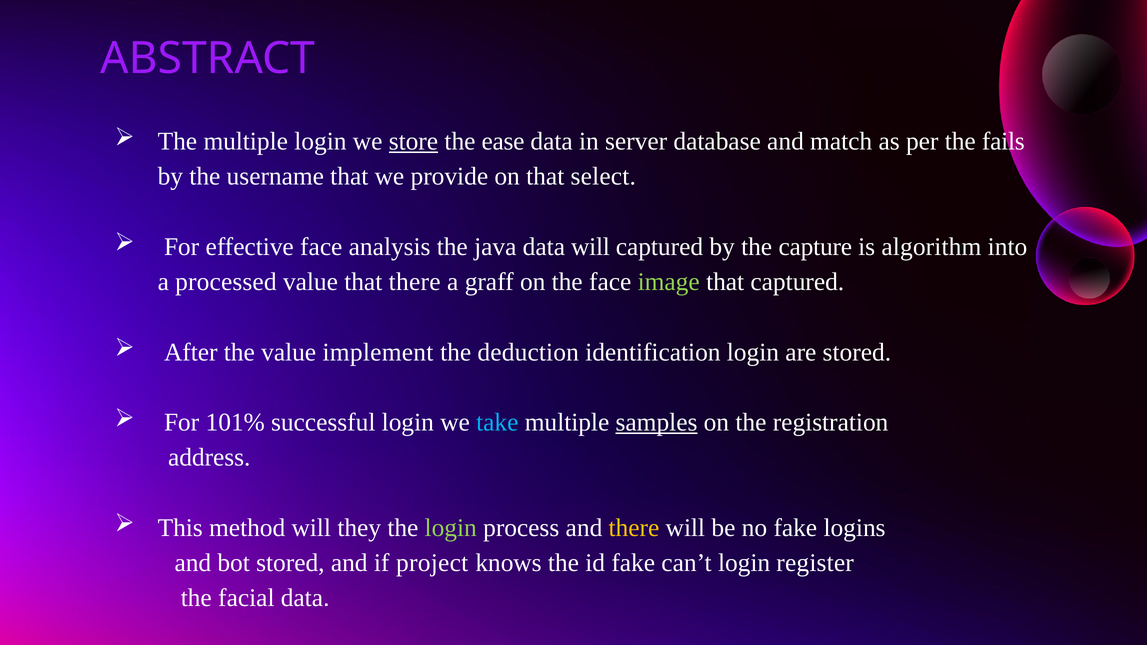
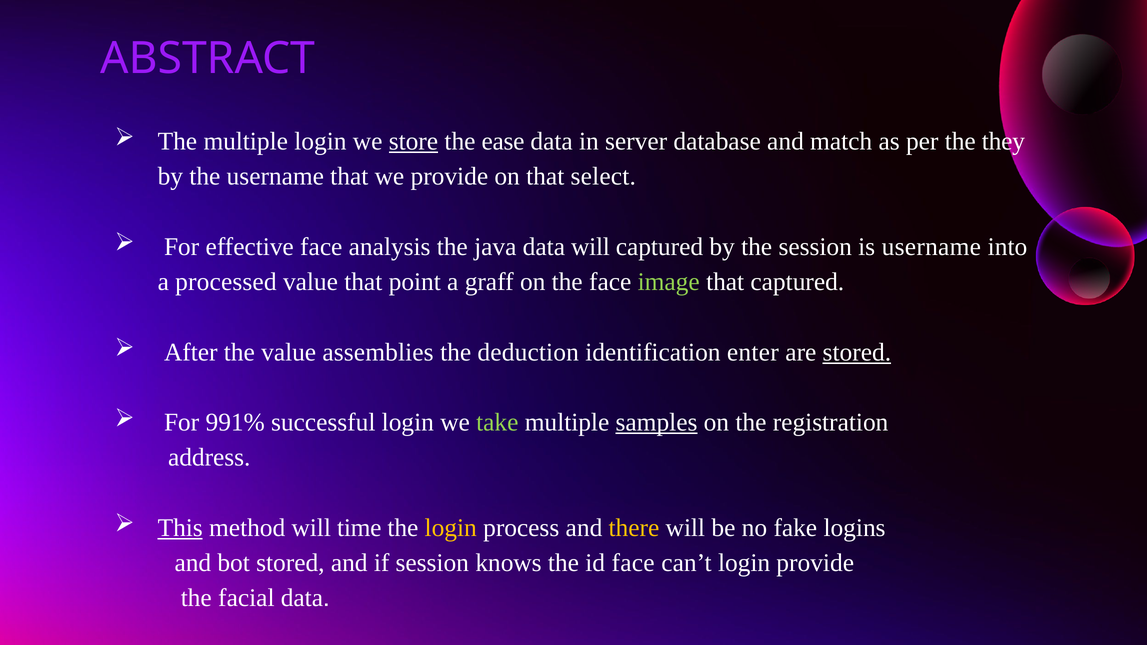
fails: fails -> they
the capture: capture -> session
is algorithm: algorithm -> username
that there: there -> point
implement: implement -> assemblies
identification login: login -> enter
stored at (857, 352) underline: none -> present
101%: 101% -> 991%
take colour: light blue -> light green
This underline: none -> present
they: they -> time
login at (451, 528) colour: light green -> yellow
if project: project -> session
id fake: fake -> face
login register: register -> provide
